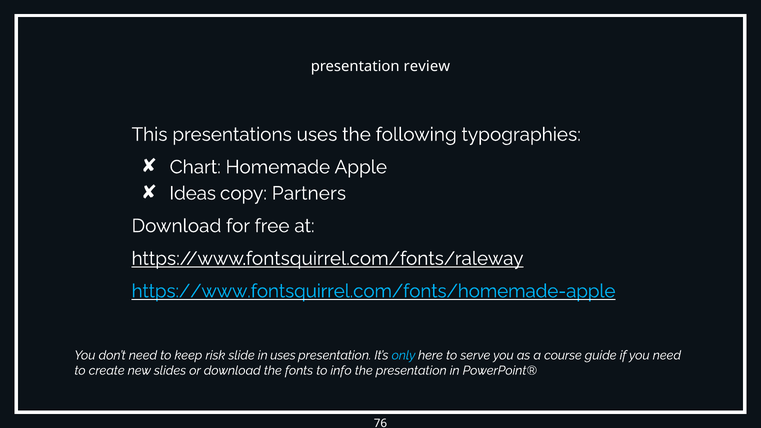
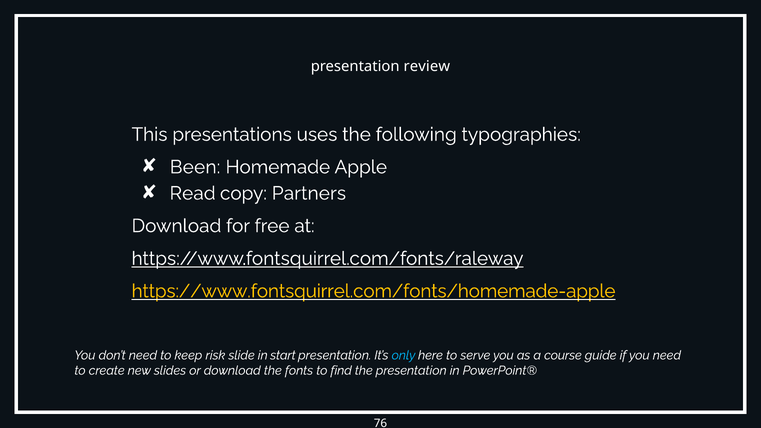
Chart: Chart -> Been
Ideas: Ideas -> Read
https://www.fontsquirrel.com/fonts/homemade-apple colour: light blue -> yellow
in uses: uses -> start
info: info -> find
